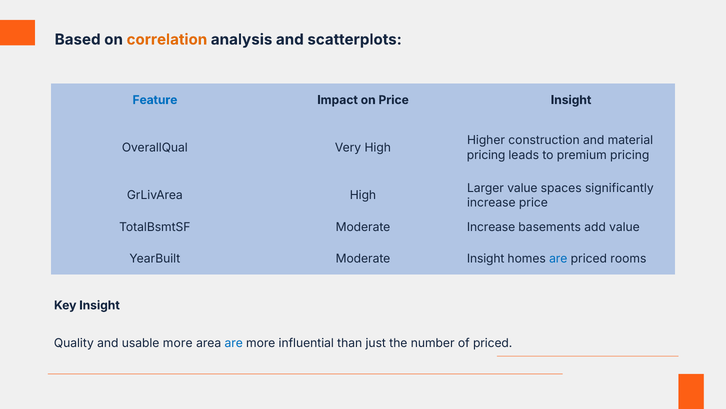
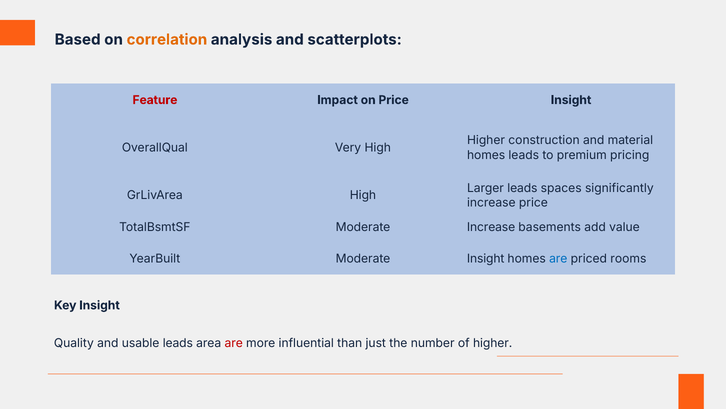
Feature colour: blue -> red
pricing at (486, 155): pricing -> homes
Larger value: value -> leads
usable more: more -> leads
are at (234, 343) colour: blue -> red
of priced: priced -> higher
